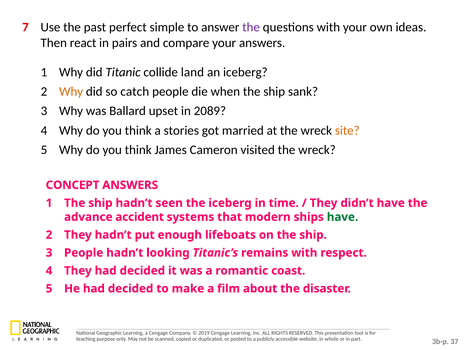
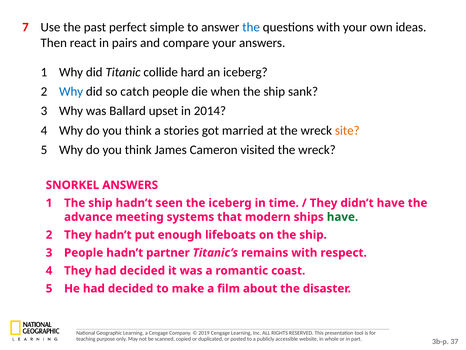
the at (251, 27) colour: purple -> blue
land: land -> hard
Why at (71, 91) colour: orange -> blue
2089: 2089 -> 2014
CONCEPT: CONCEPT -> SNORKEL
accident: accident -> meeting
looking: looking -> partner
